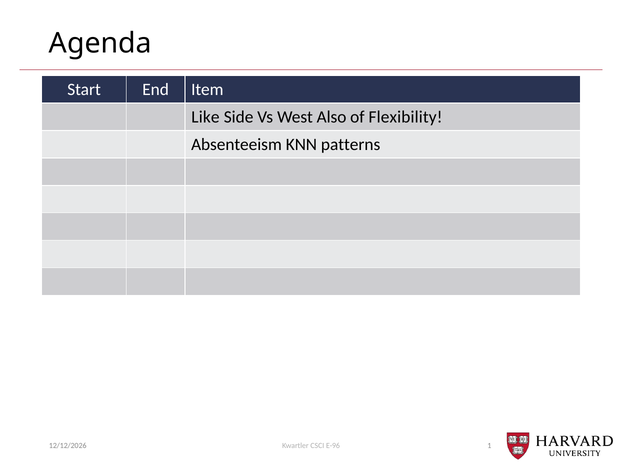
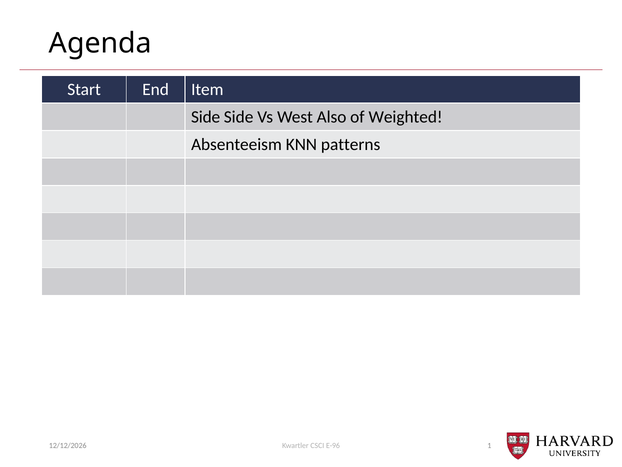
Like at (205, 117): Like -> Side
Flexibility: Flexibility -> Weighted
